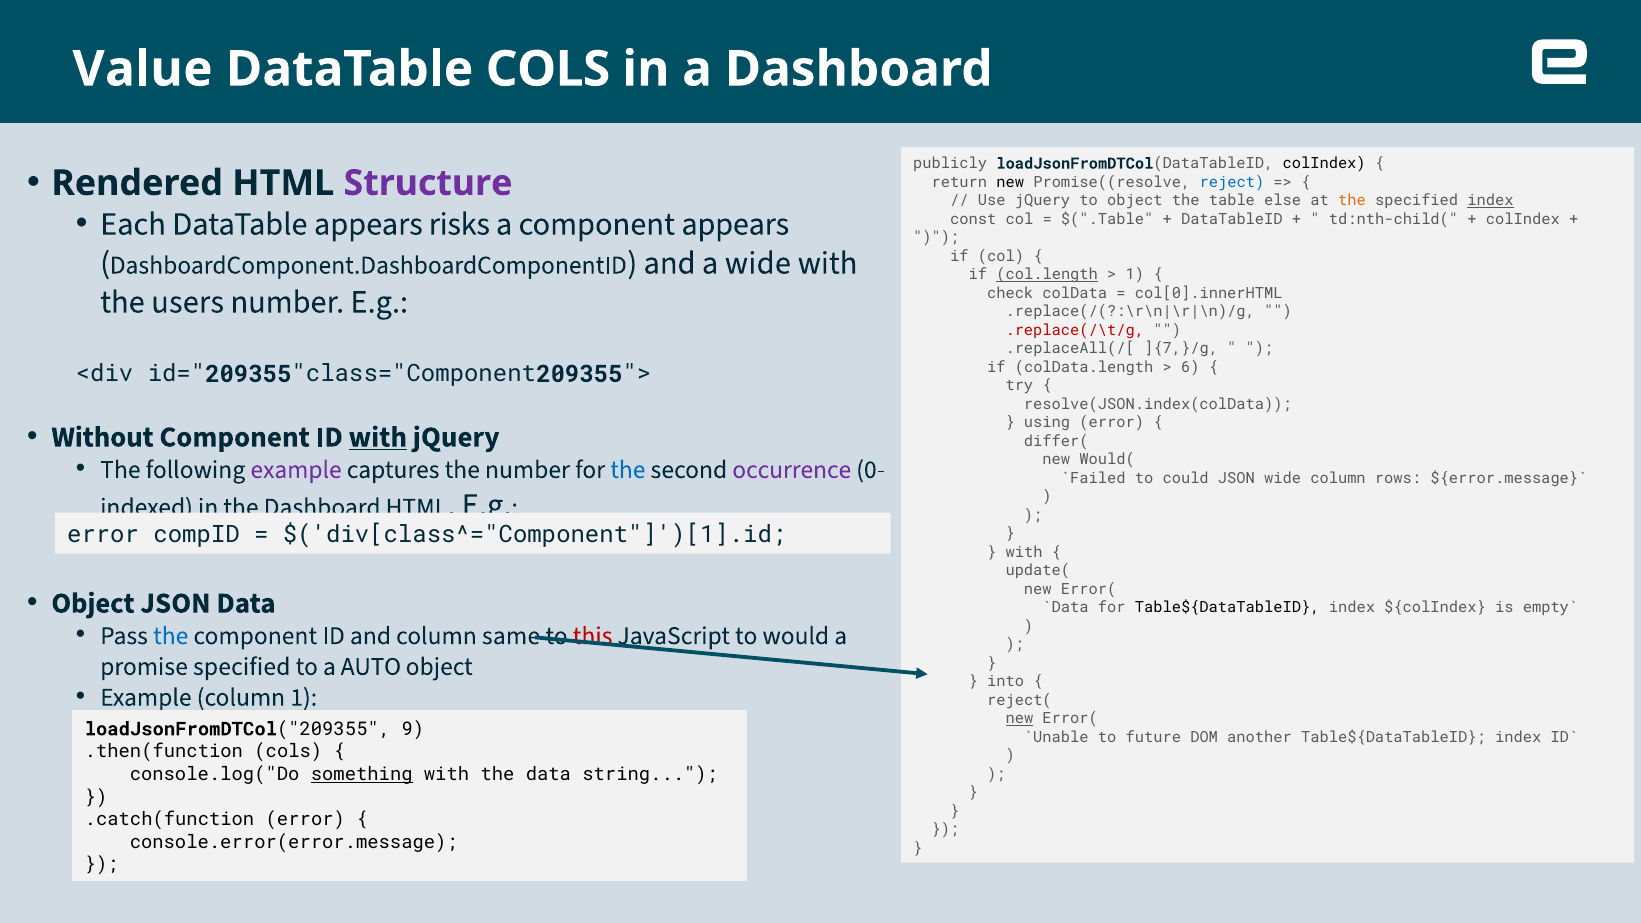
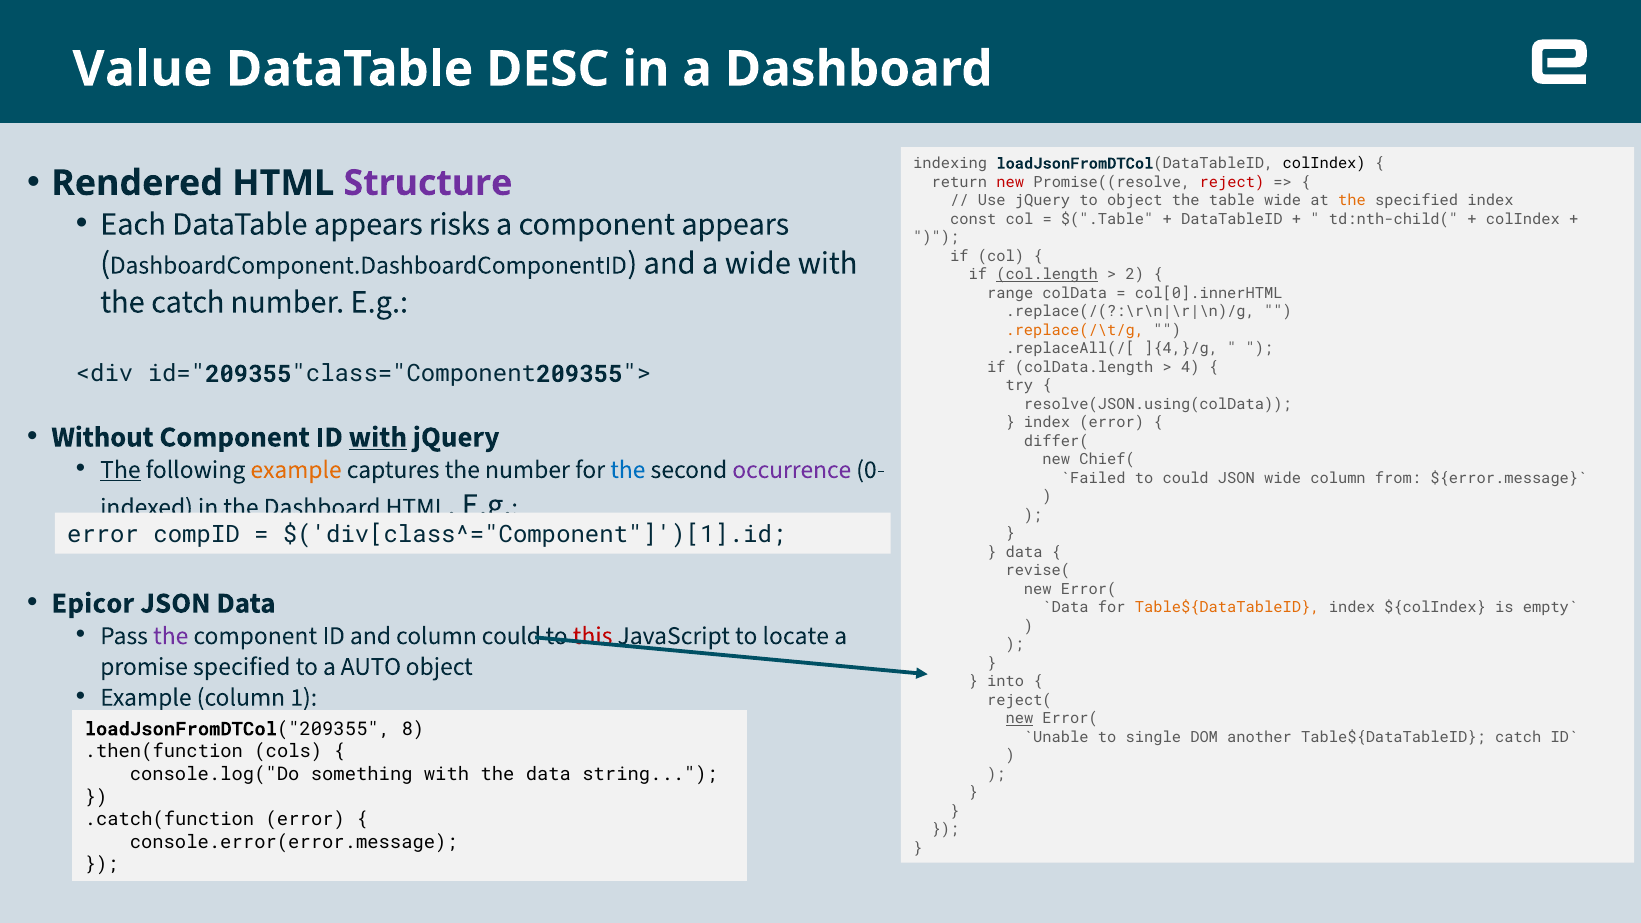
DataTable COLS: COLS -> DESC
publicly: publicly -> indexing
new at (1010, 182) colour: black -> red
reject colour: blue -> red
table else: else -> wide
index at (1491, 201) underline: present -> none
1 at (1135, 275): 1 -> 2
check: check -> range
the users: users -> catch
.replace(/\t/g colour: red -> orange
]{7,}/g: ]{7,}/g -> ]{4,}/g
6: 6 -> 4
resolve(JSON.index(colData: resolve(JSON.index(colData -> resolve(JSON.using(colData
using at (1047, 423): using -> index
Would(: Would( -> Chief(
The at (120, 470) underline: none -> present
example at (296, 470) colour: purple -> orange
rows: rows -> from
with at (1024, 552): with -> data
update(: update( -> revise(
Object at (93, 603): Object -> Epicor
Table${DataTableID at (1227, 608) colour: black -> orange
the at (171, 636) colour: blue -> purple
column same: same -> could
would: would -> locate
9: 9 -> 8
future: future -> single
index at (1518, 737): index -> catch
something underline: present -> none
